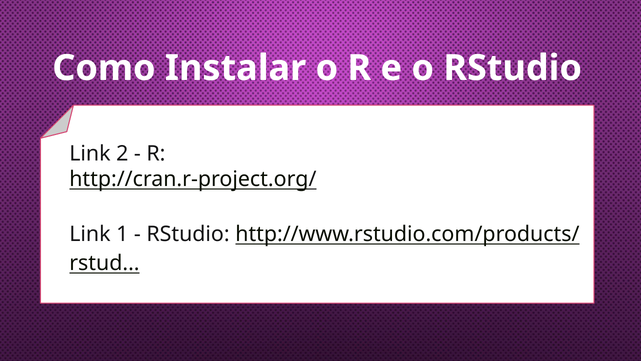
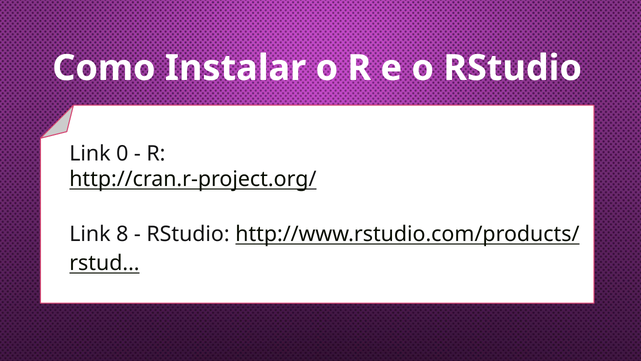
2: 2 -> 0
1: 1 -> 8
